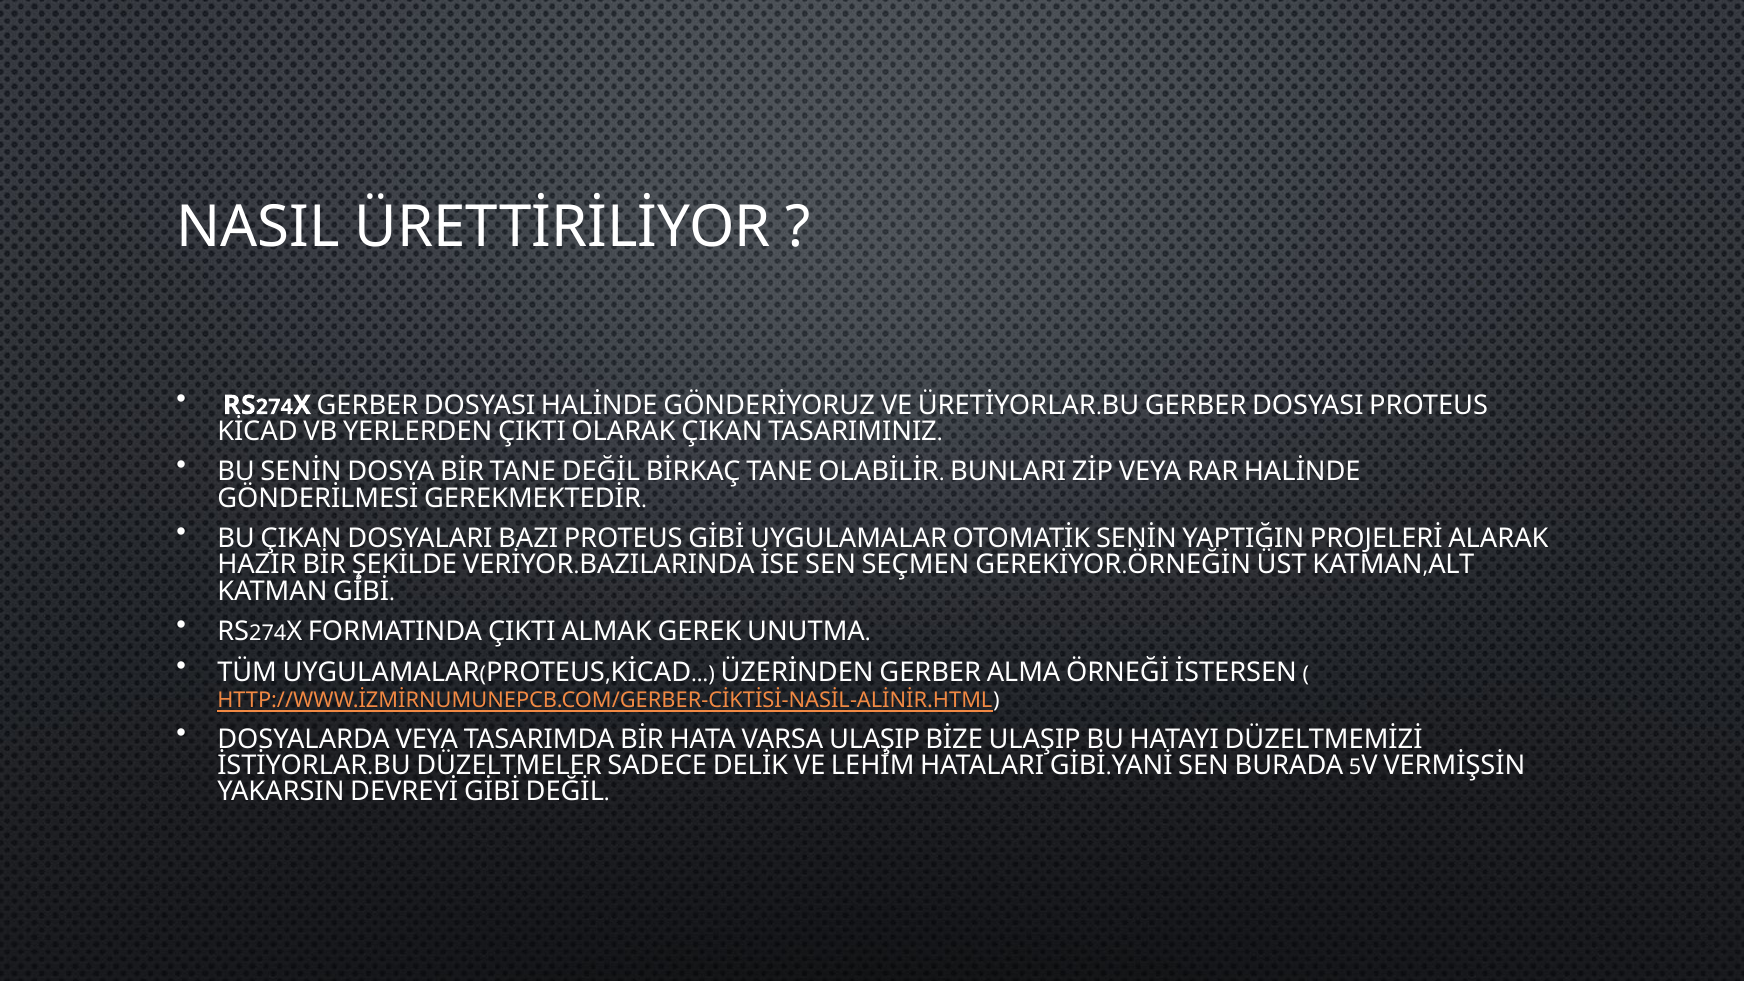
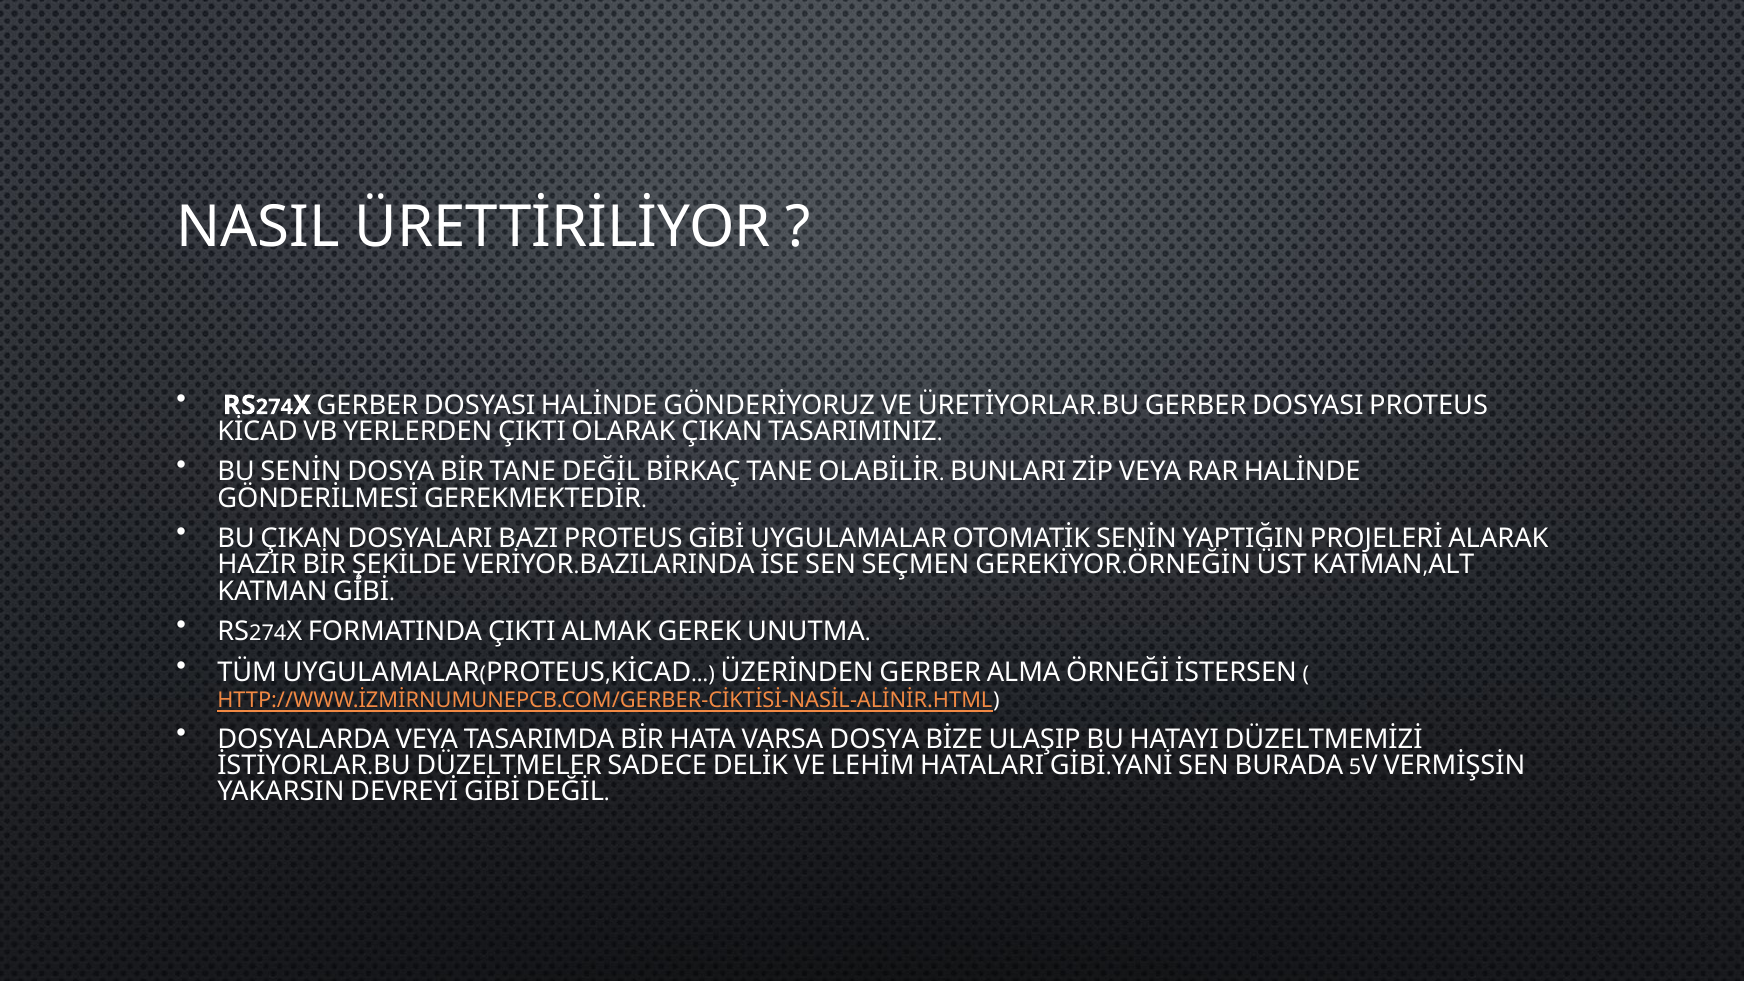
VARSA ULAŞIP: ULAŞIP -> DOSYA
